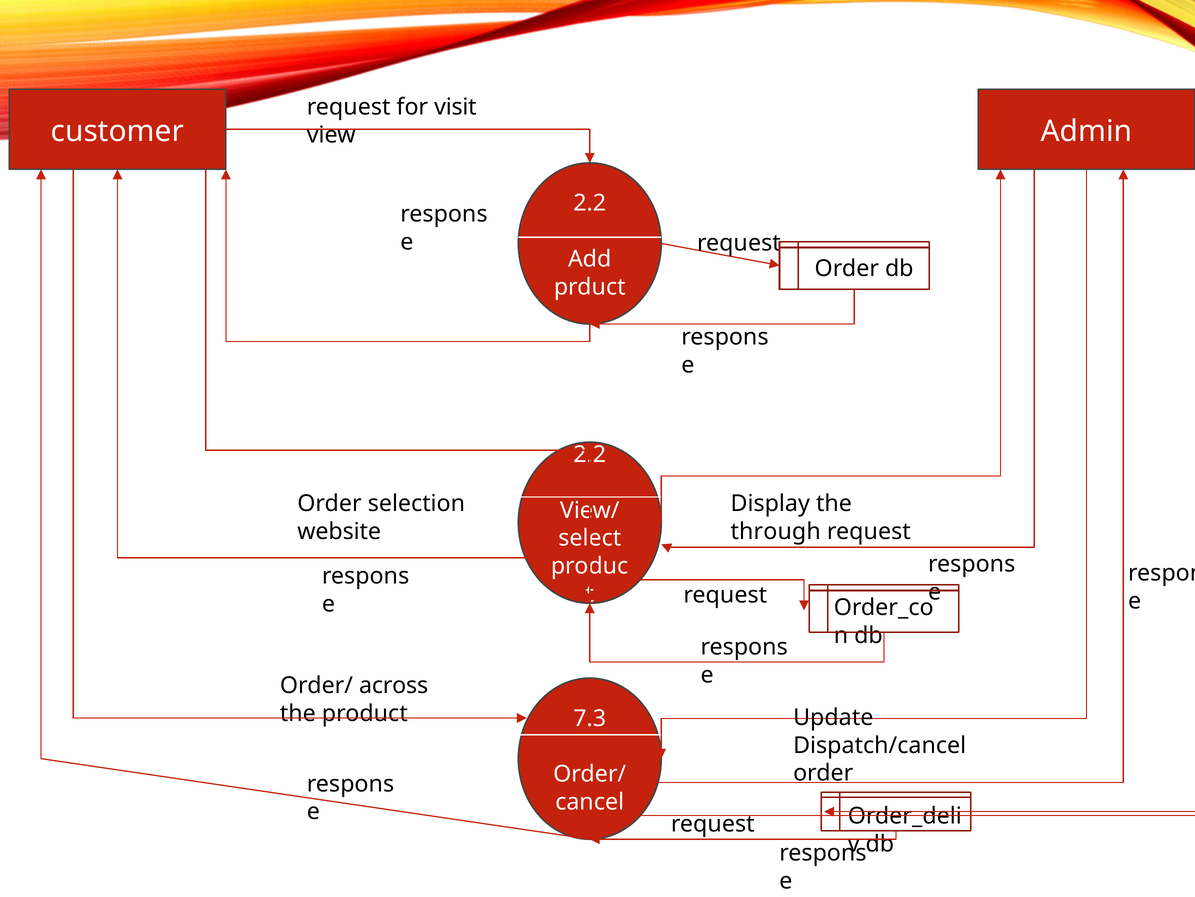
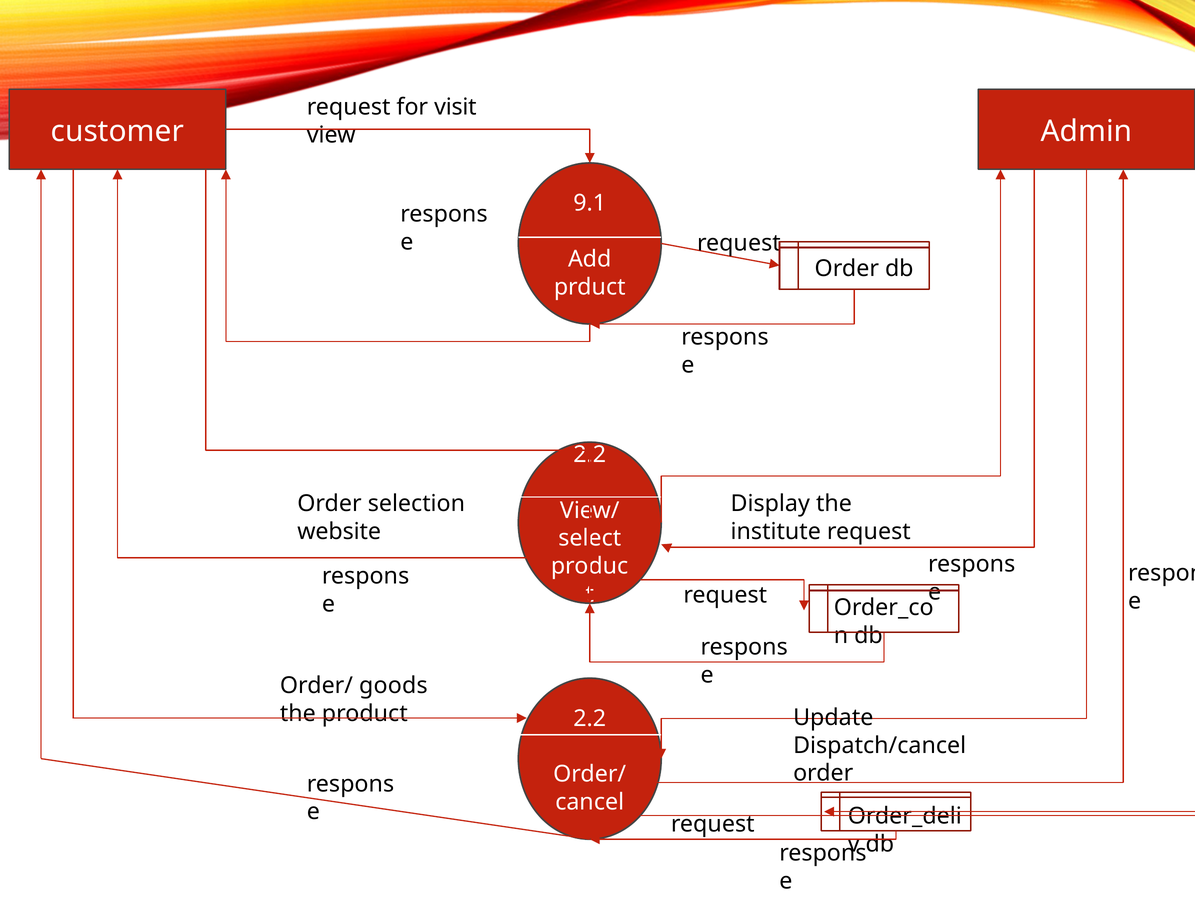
2.2 at (590, 203): 2.2 -> 9.1
through: through -> institute
across: across -> goods
7.3 at (590, 718): 7.3 -> 2.2
